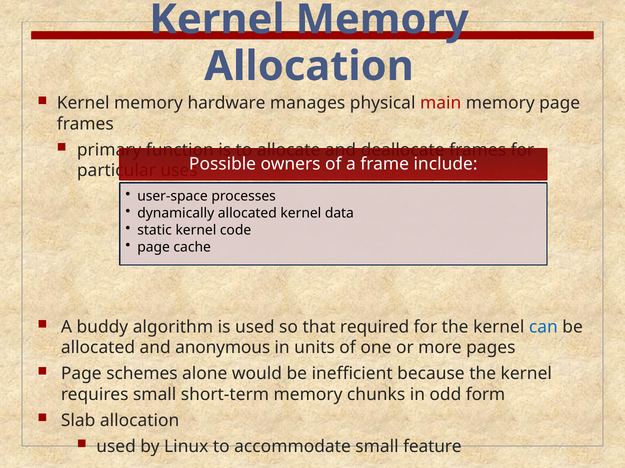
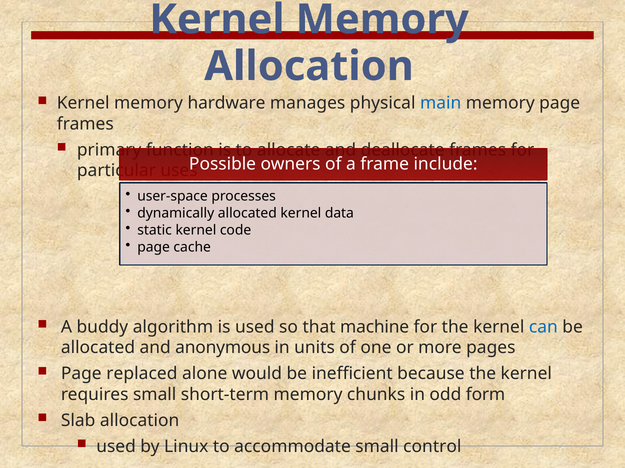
main colour: red -> blue
required: required -> machine
schemes: schemes -> replaced
feature: feature -> control
